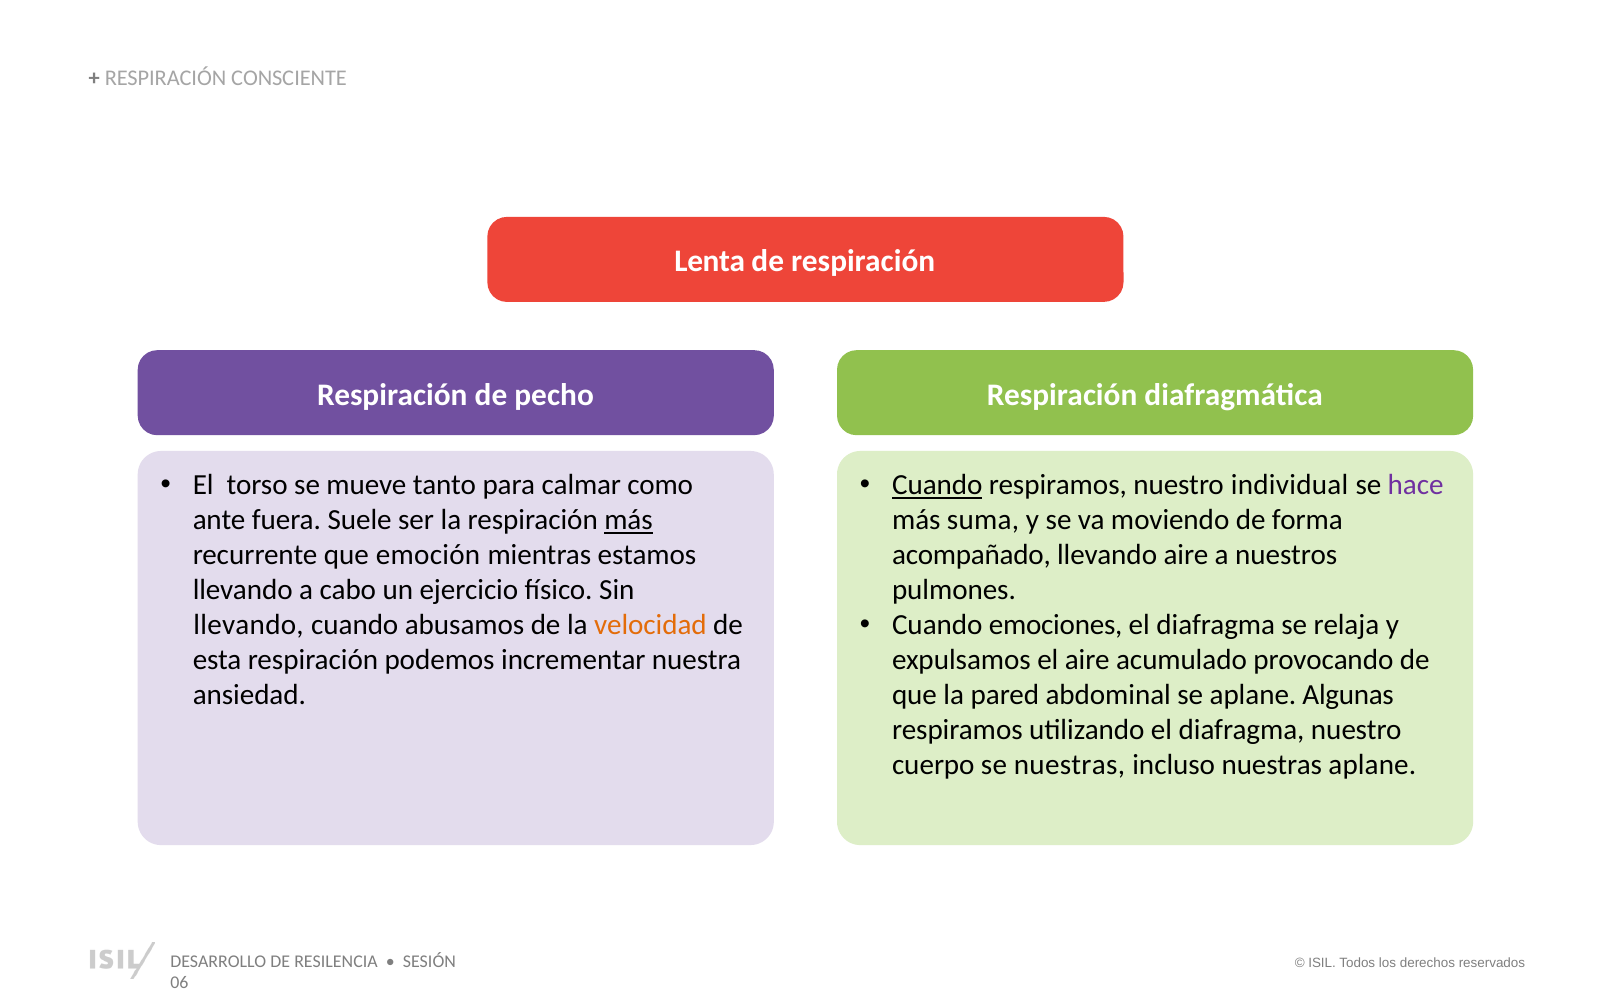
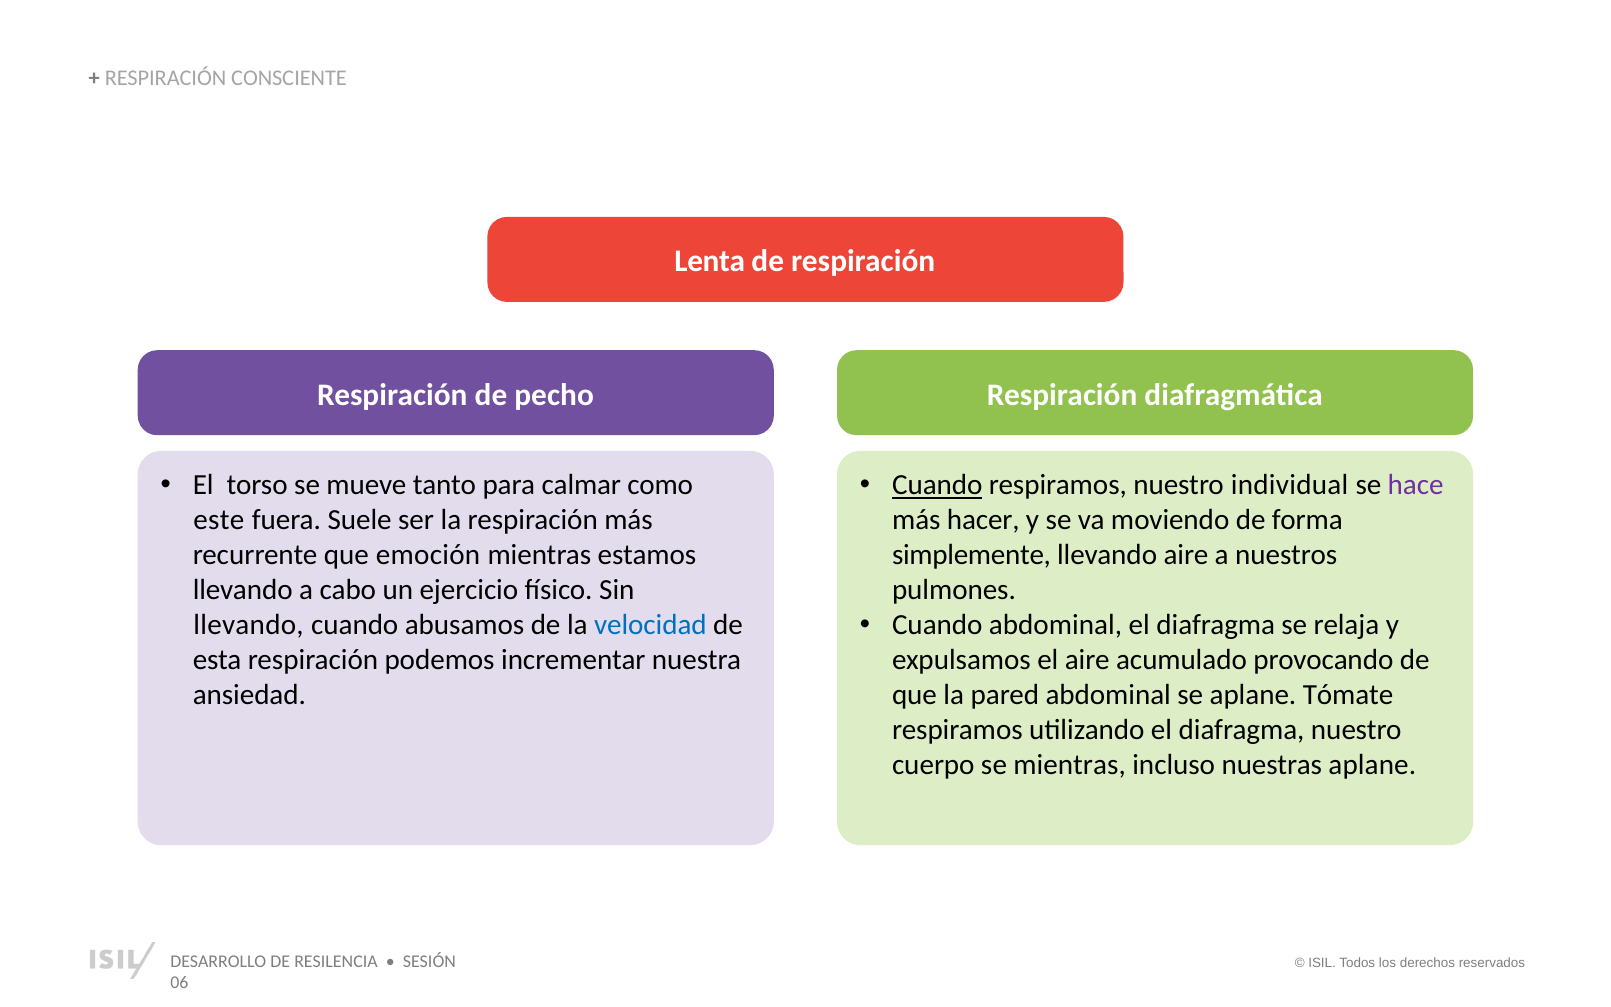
ante: ante -> este
más at (628, 520) underline: present -> none
suma: suma -> hacer
acompañado: acompañado -> simplemente
Cuando emociones: emociones -> abdominal
velocidad colour: orange -> blue
Algunas: Algunas -> Tómate
se nuestras: nuestras -> mientras
